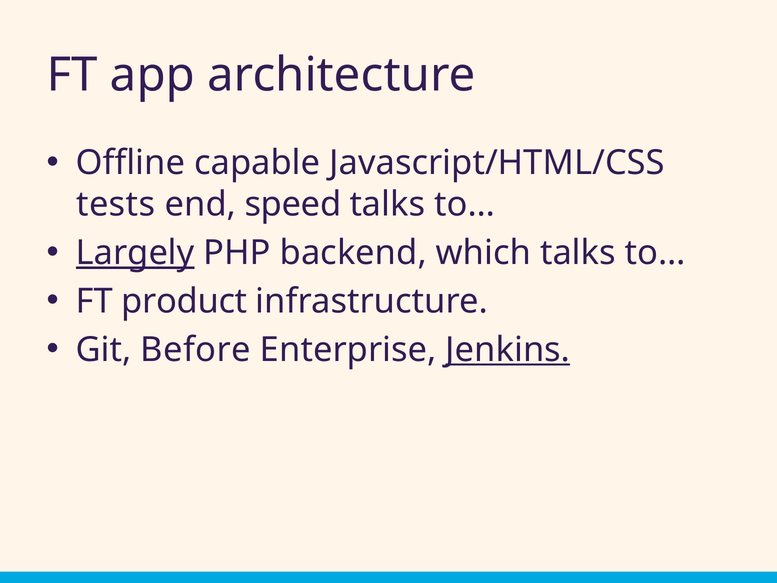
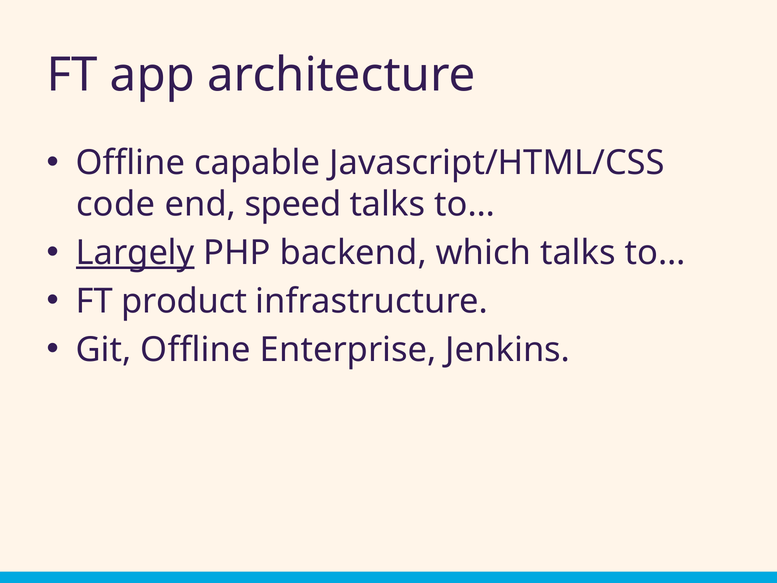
tests: tests -> code
Git Before: Before -> Offline
Jenkins underline: present -> none
